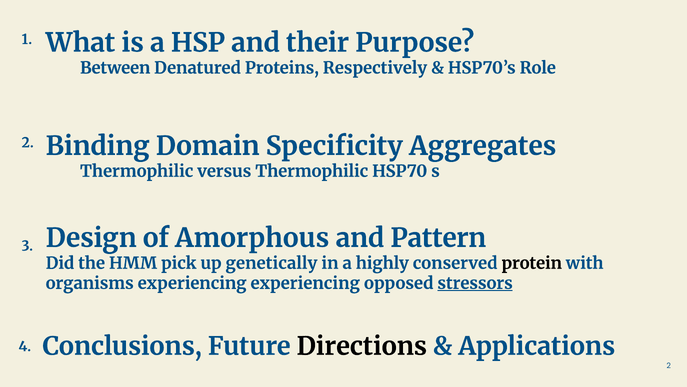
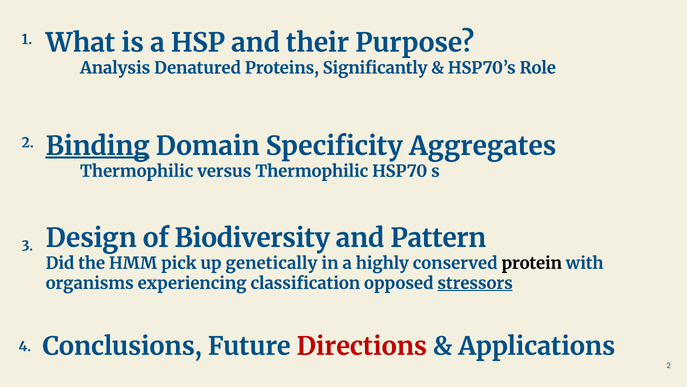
Between: Between -> Analysis
Respectively: Respectively -> Significantly
Binding underline: none -> present
Amorphous: Amorphous -> Biodiversity
experiencing experiencing: experiencing -> classification
Directions colour: black -> red
